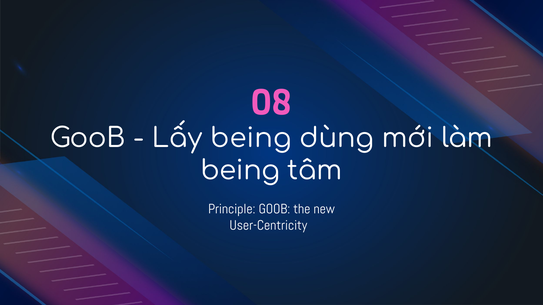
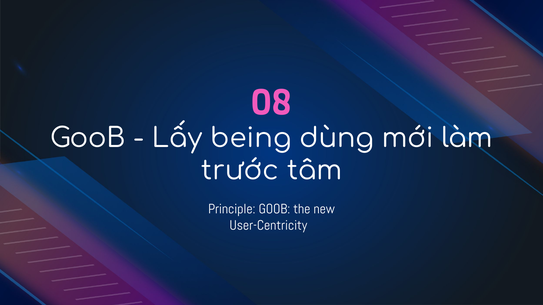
being at (240, 171): being -> trước
